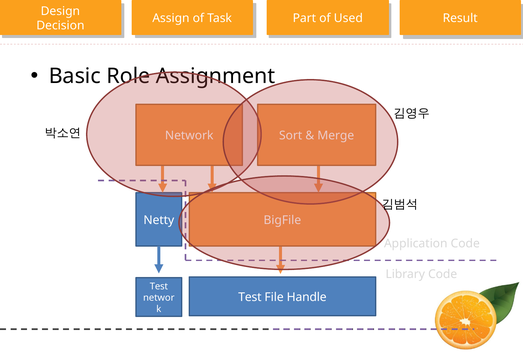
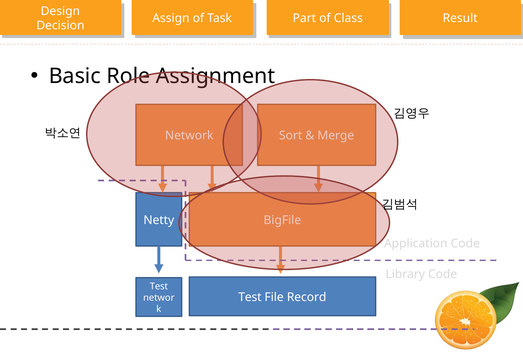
Used: Used -> Class
Handle: Handle -> Record
